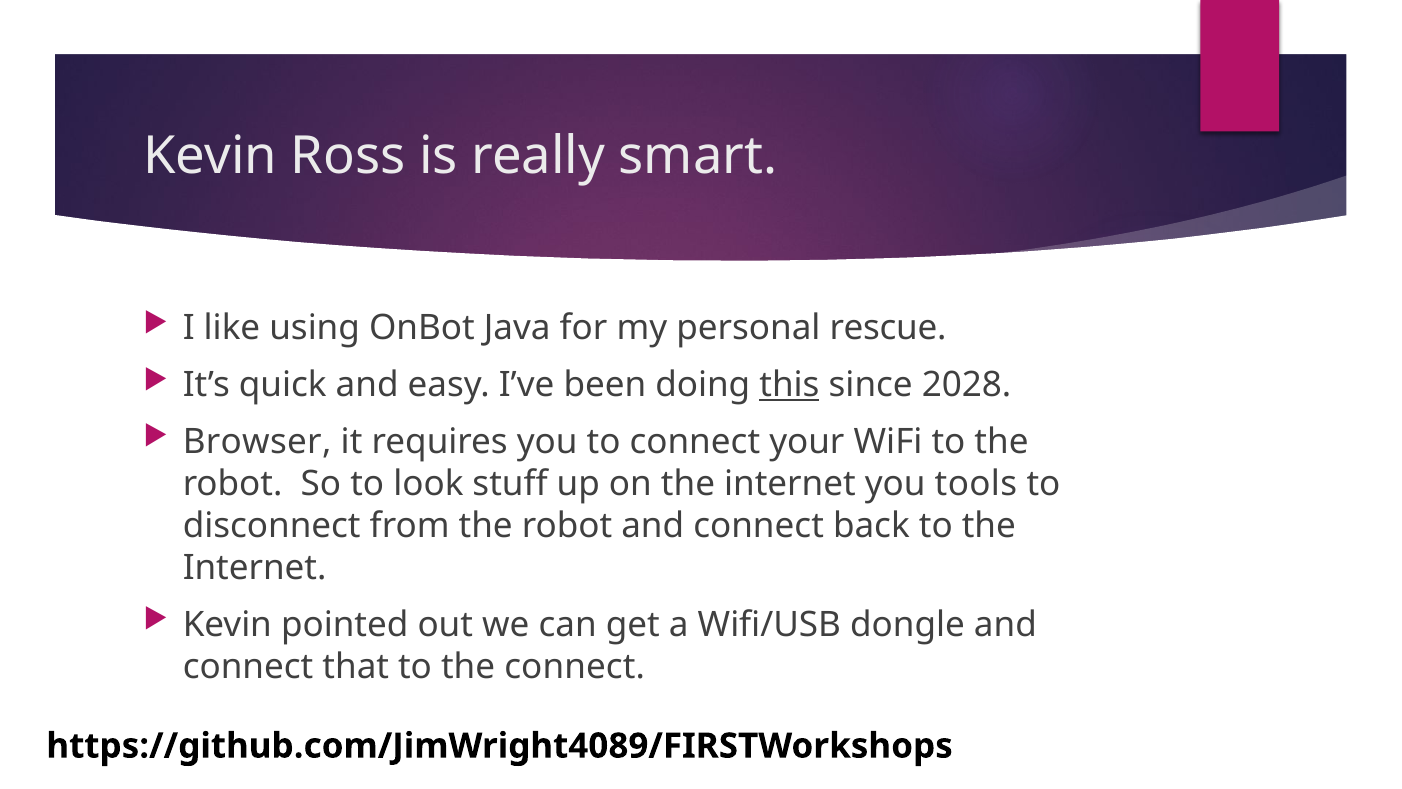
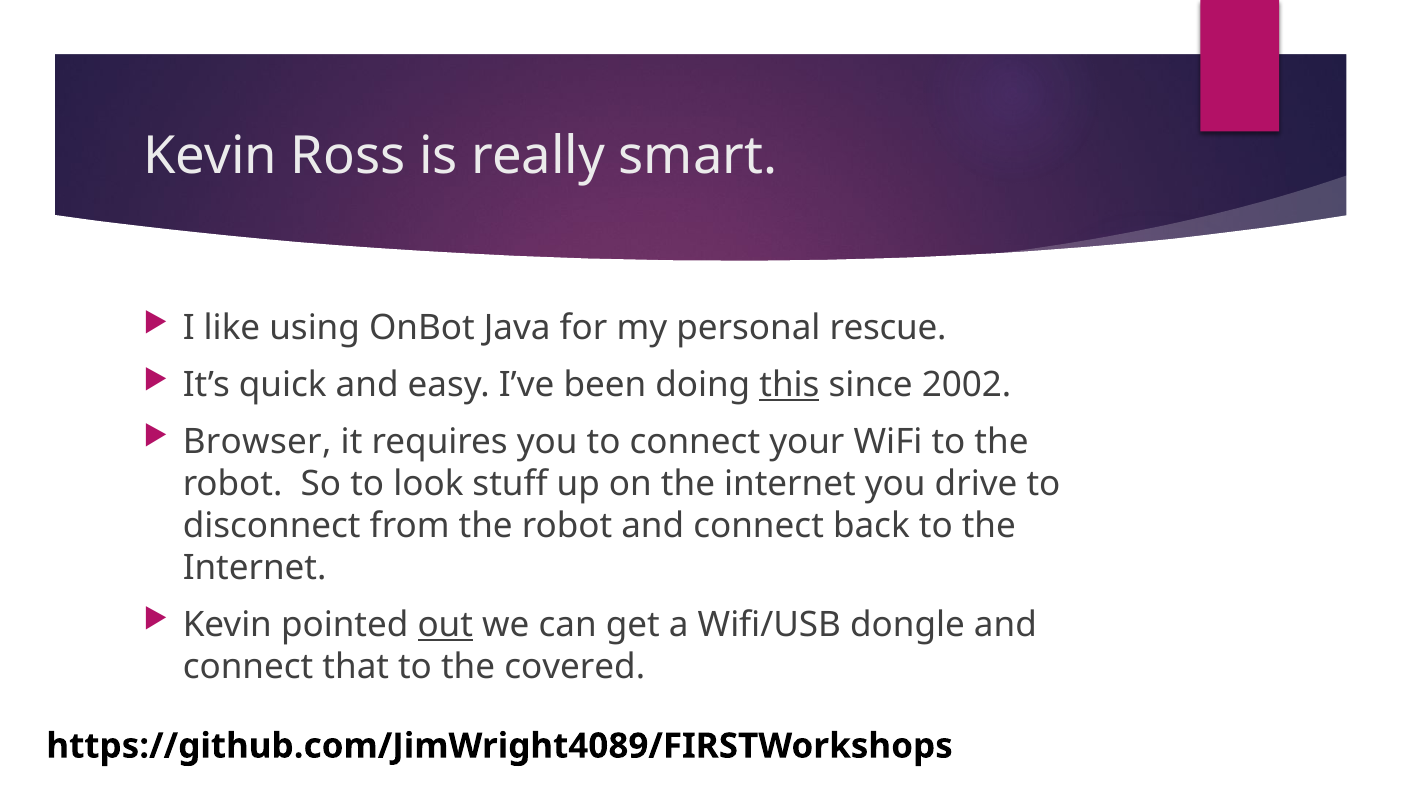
2028: 2028 -> 2002
tools: tools -> drive
out underline: none -> present
the connect: connect -> covered
